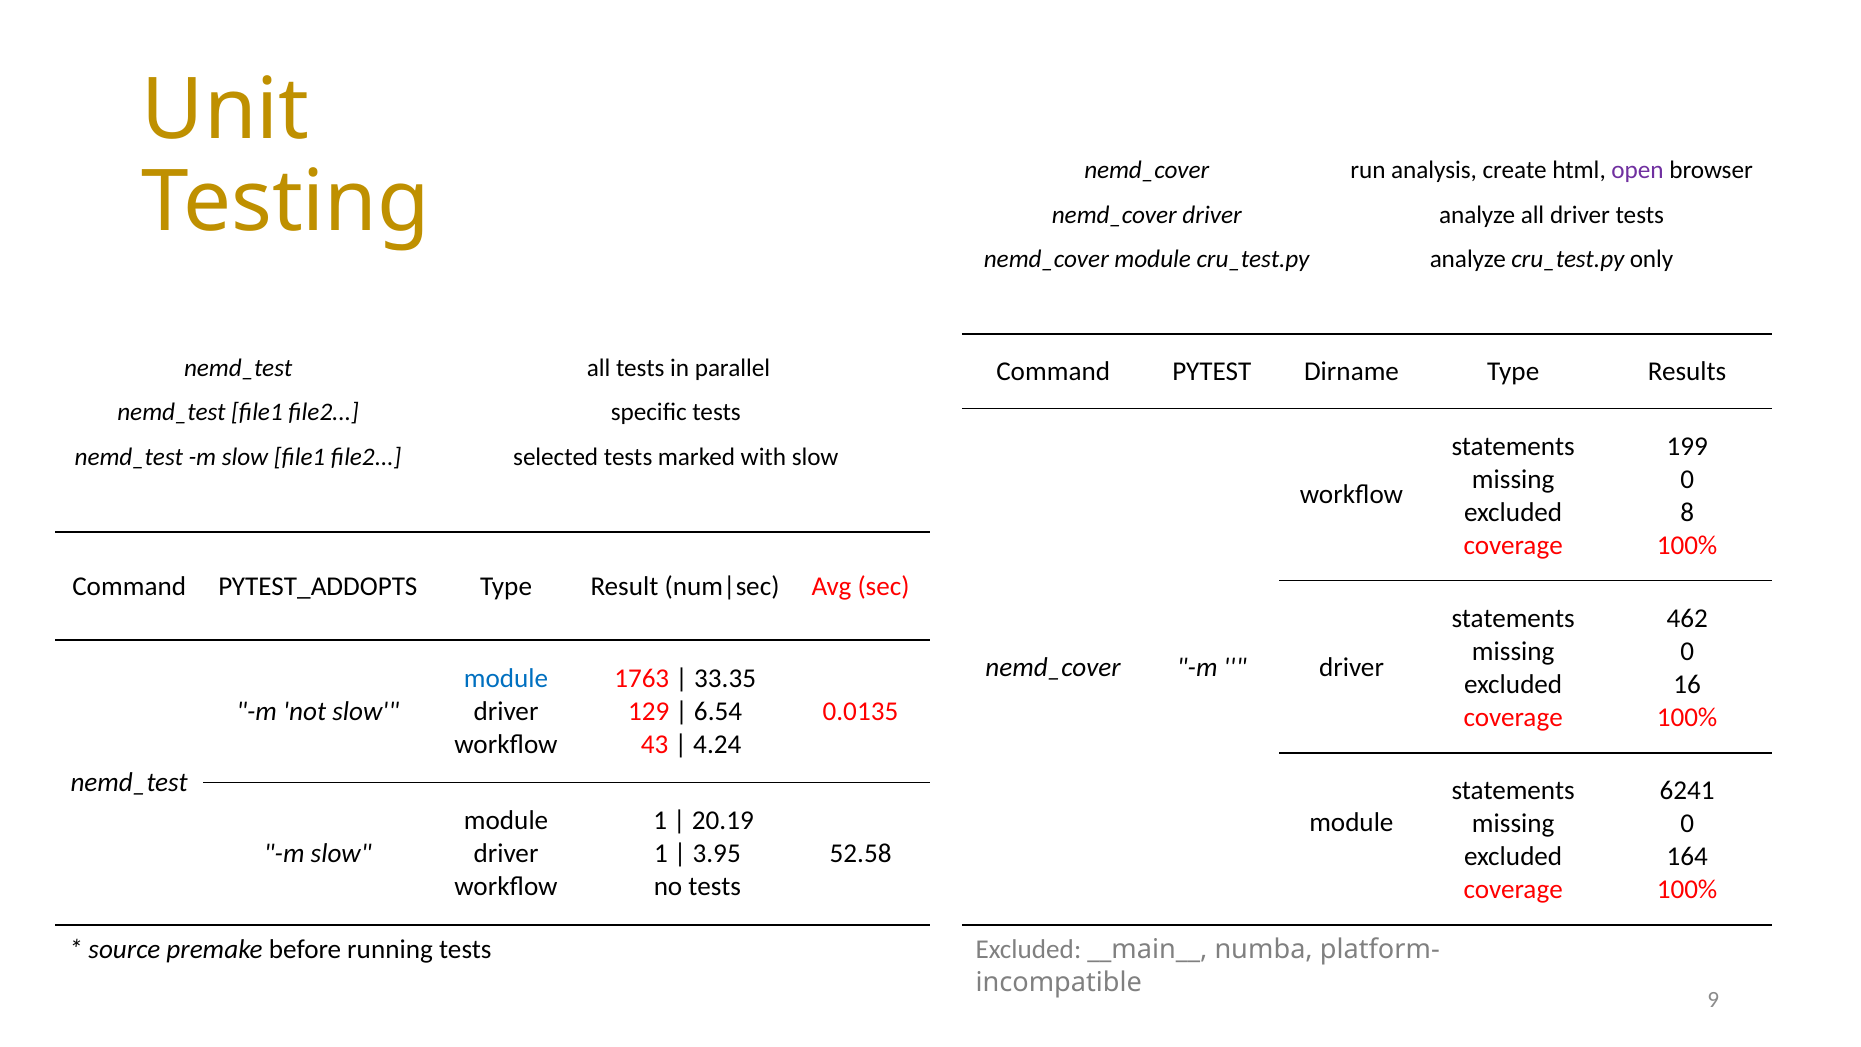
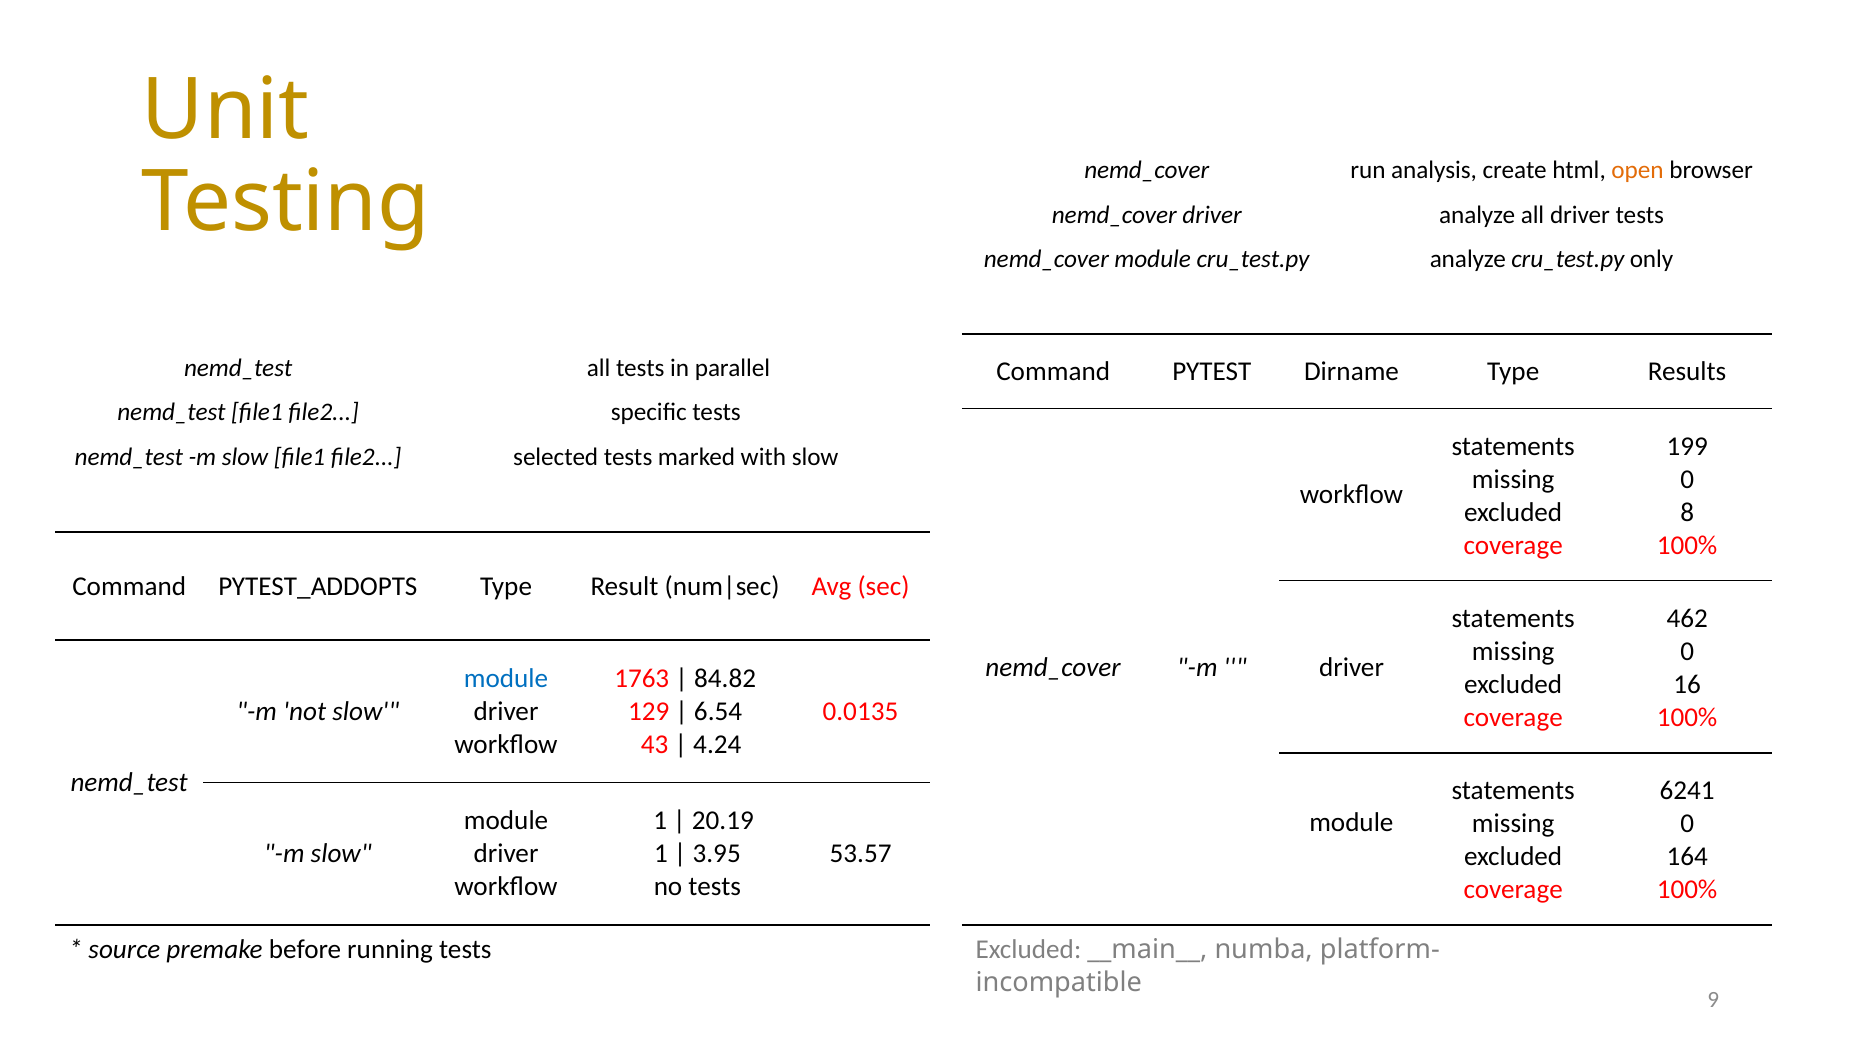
open colour: purple -> orange
33.35: 33.35 -> 84.82
52.58: 52.58 -> 53.57
